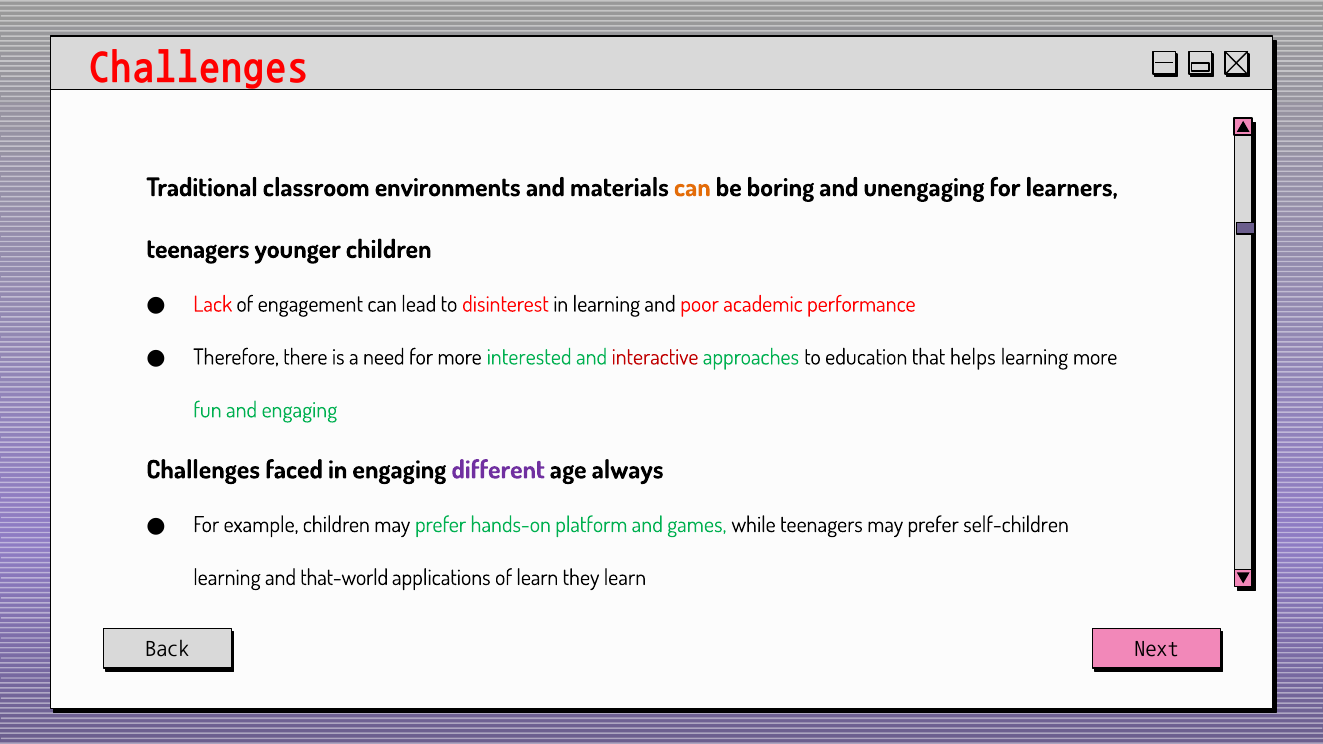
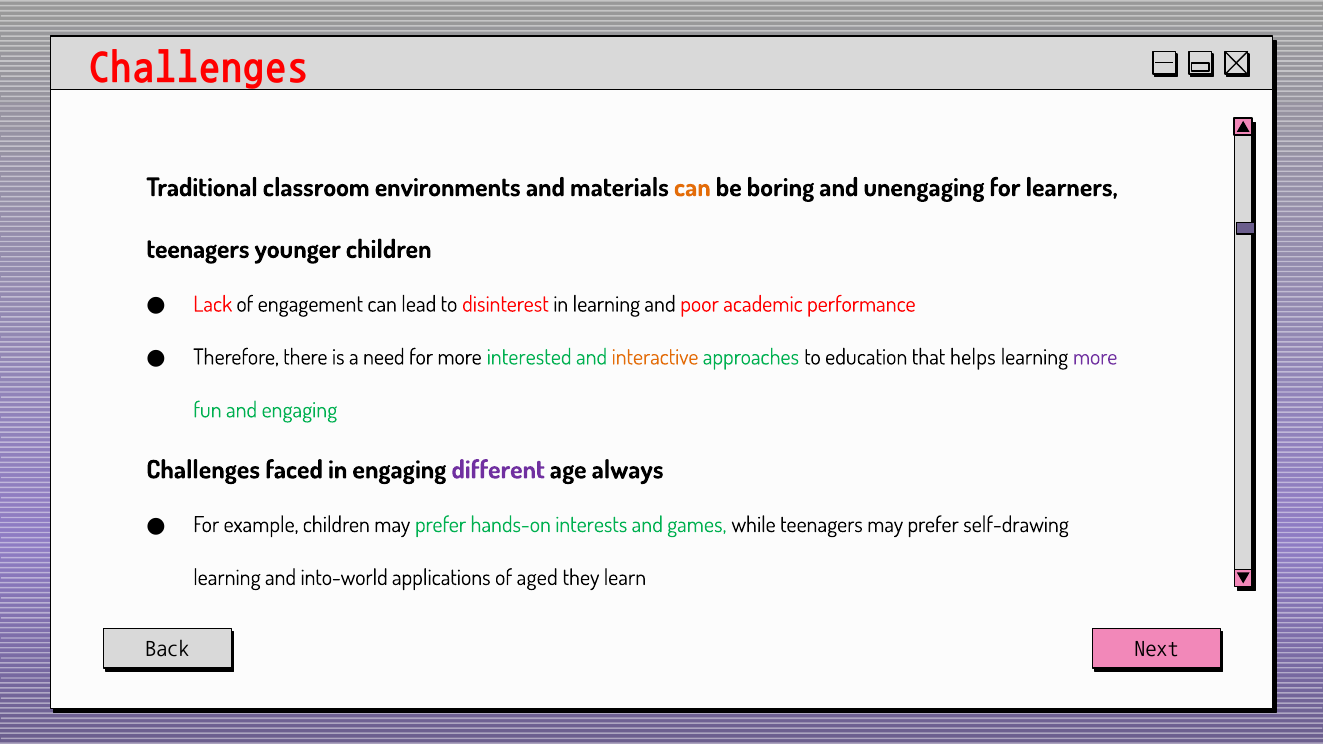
interactive colour: red -> orange
more at (1095, 357) colour: black -> purple
platform: platform -> interests
self-children: self-children -> self-drawing
that-world: that-world -> into-world
of learn: learn -> aged
